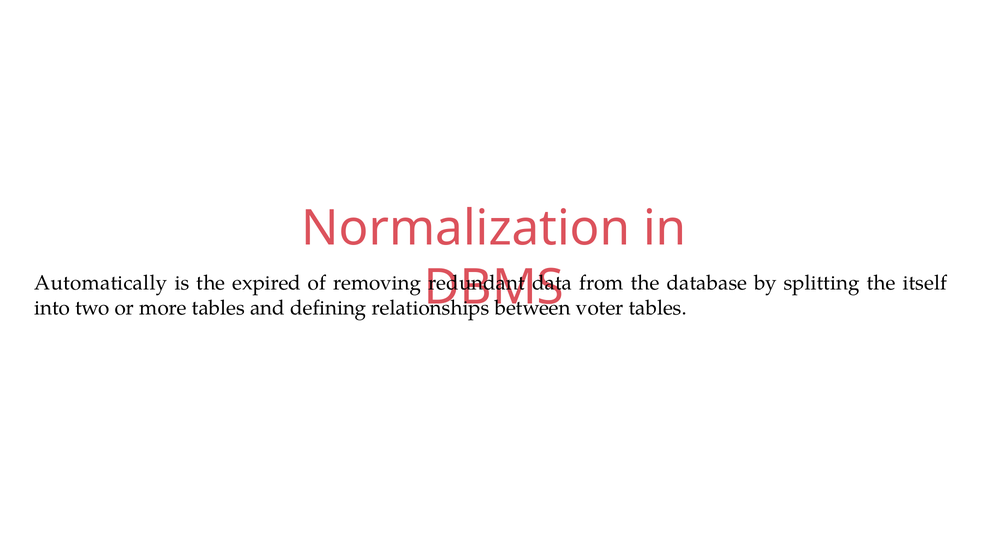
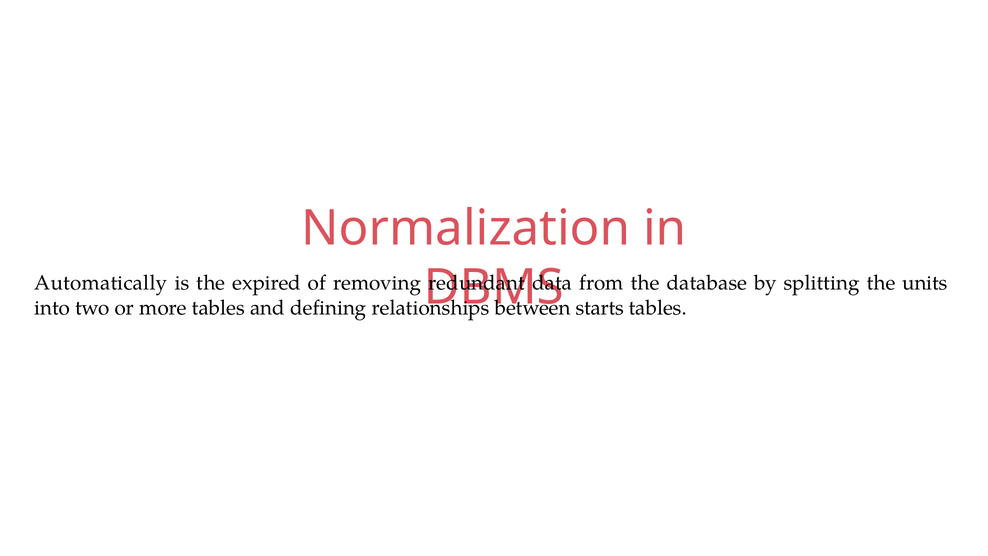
itself: itself -> units
voter: voter -> starts
